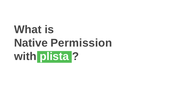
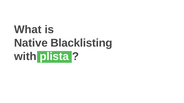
Permission: Permission -> Blacklisting
